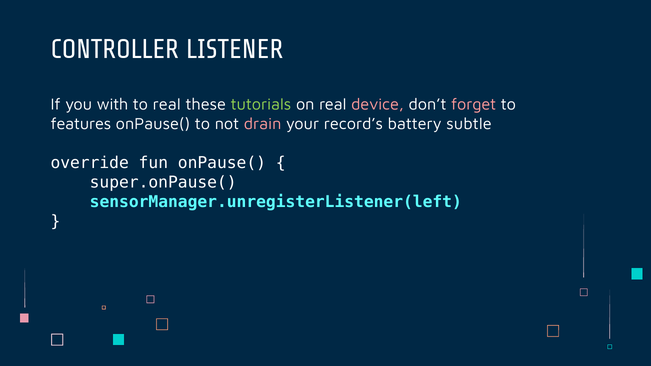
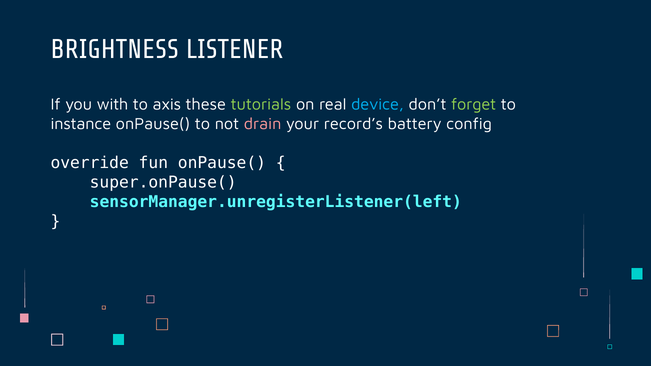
CONTROLLER: CONTROLLER -> BRIGHTNESS
to real: real -> axis
device colour: pink -> light blue
forget colour: pink -> light green
features: features -> instance
subtle: subtle -> config
